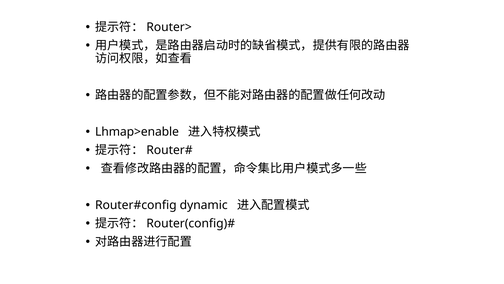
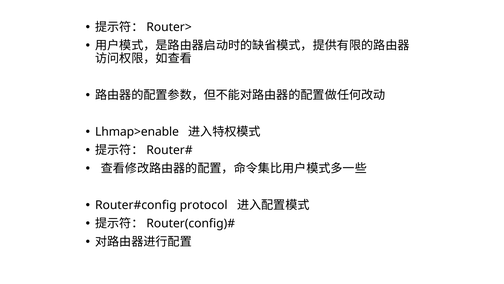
dynamic: dynamic -> protocol
